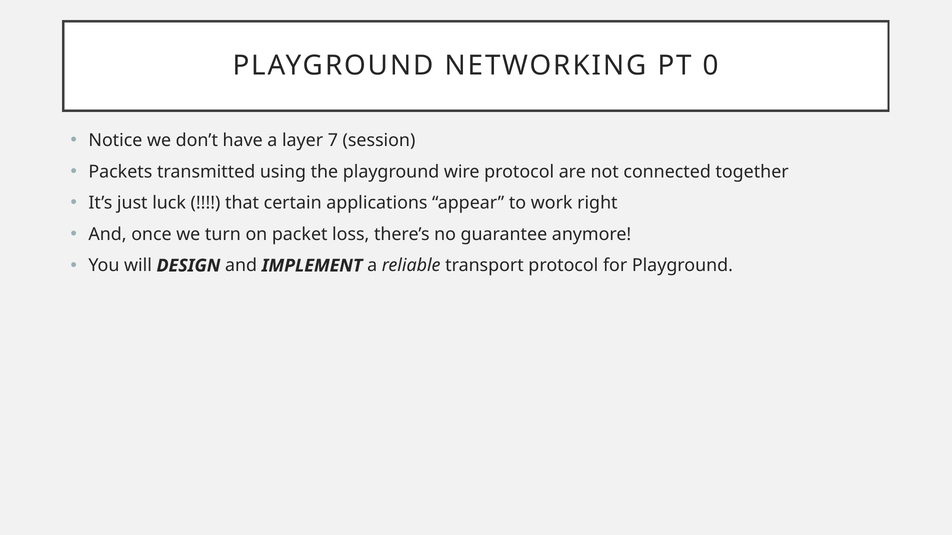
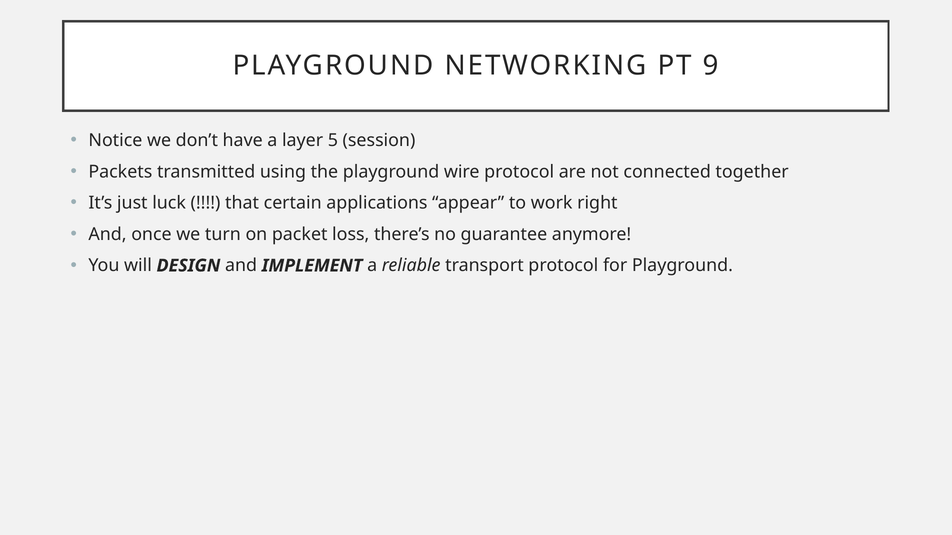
0: 0 -> 9
7: 7 -> 5
